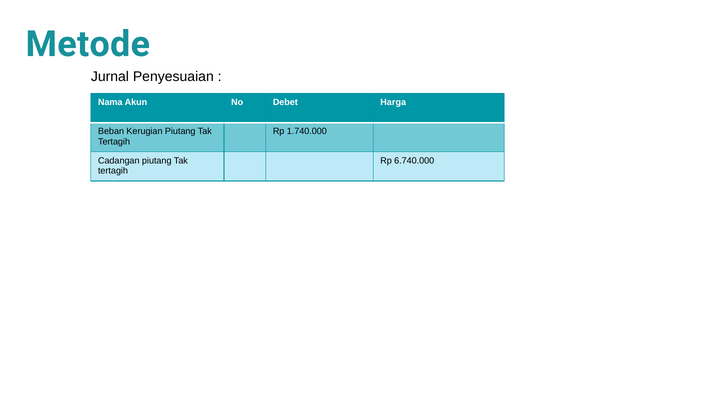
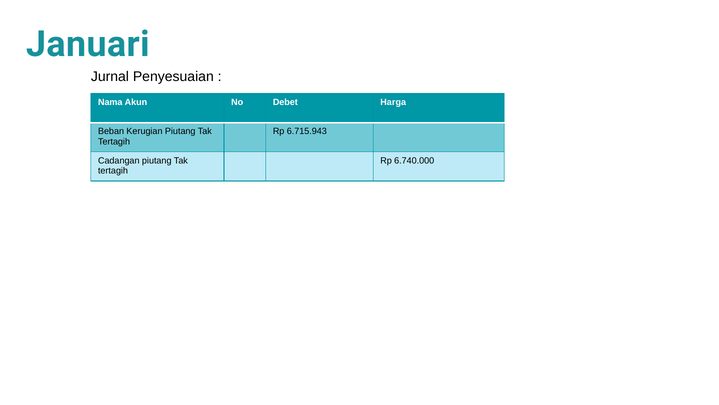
Metode: Metode -> Januari
1.740.000: 1.740.000 -> 6.715.943
